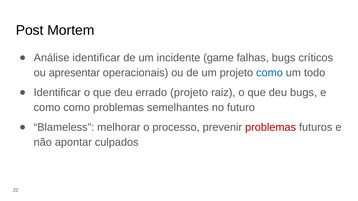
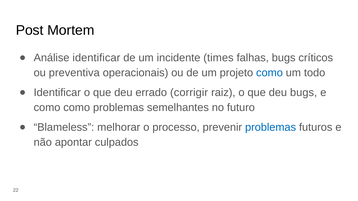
game: game -> times
apresentar: apresentar -> preventiva
errado projeto: projeto -> corrigir
problemas at (271, 128) colour: red -> blue
